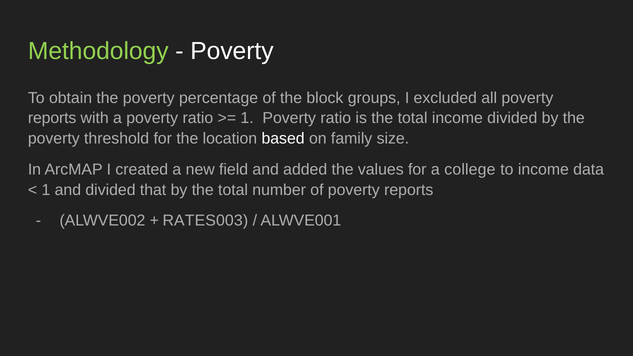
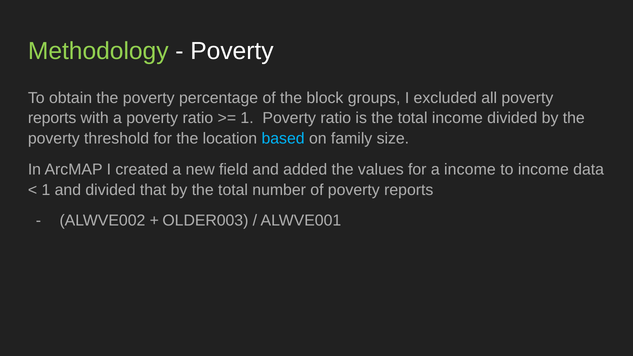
based colour: white -> light blue
a college: college -> income
RATES003: RATES003 -> OLDER003
